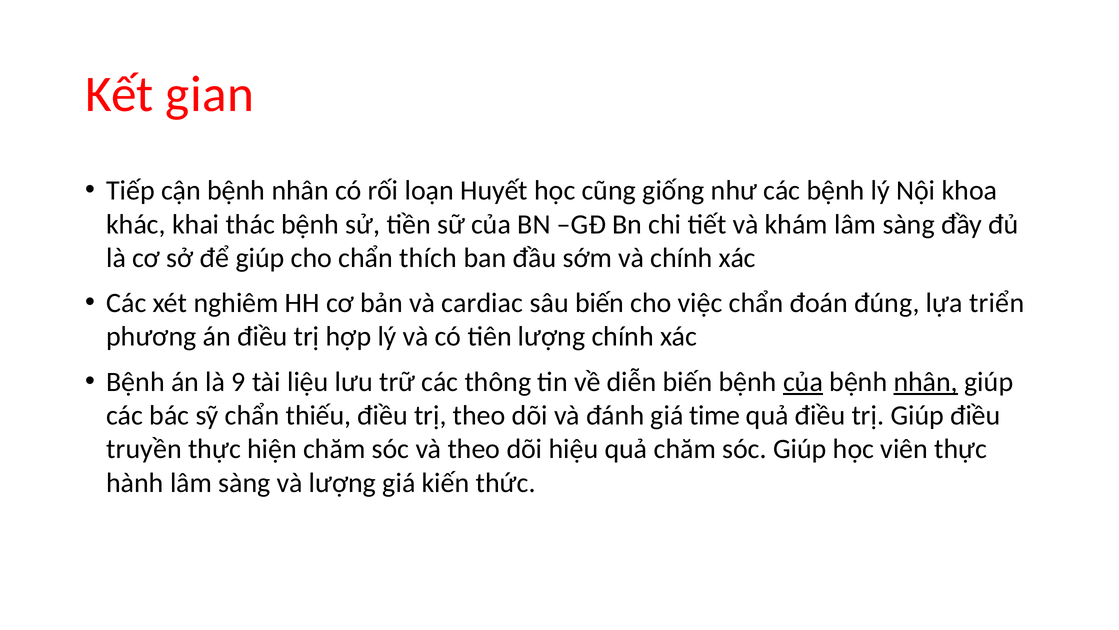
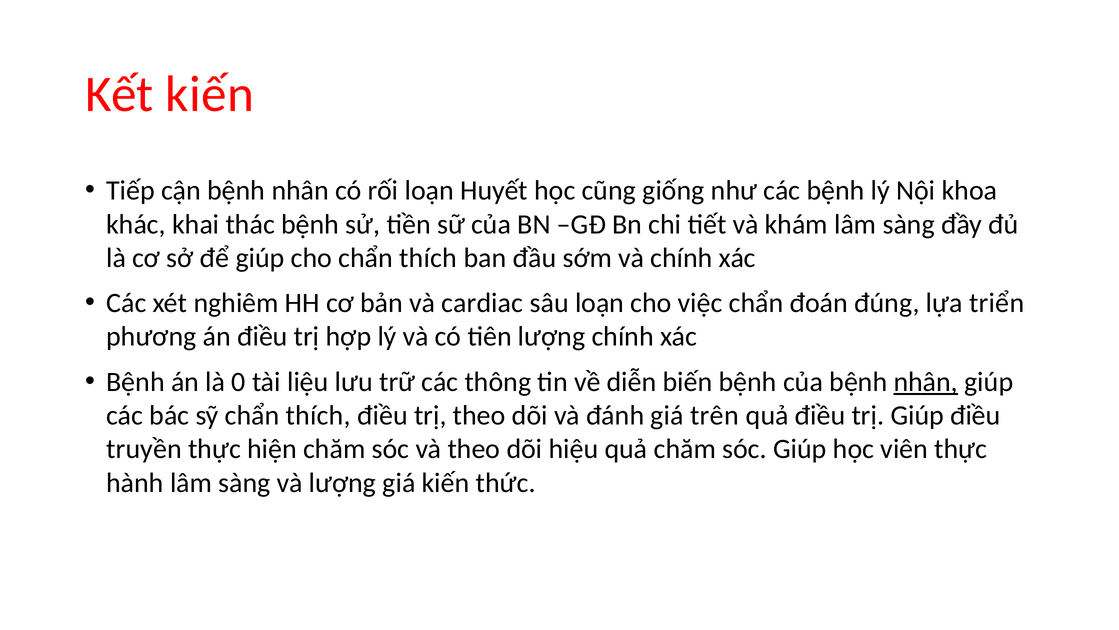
Kết gian: gian -> kiến
sâu biến: biến -> loạn
9: 9 -> 0
của at (803, 382) underline: present -> none
sỹ chẩn thiếu: thiếu -> thích
time: time -> trên
